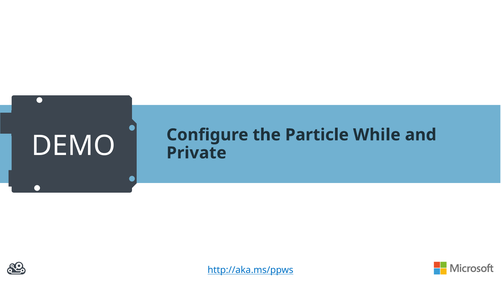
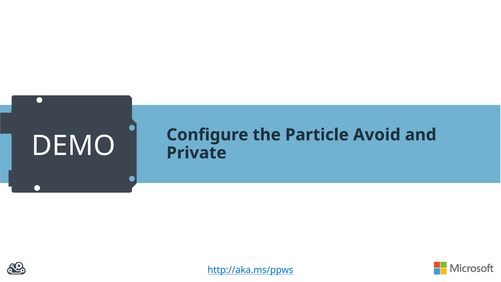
While: While -> Avoid
